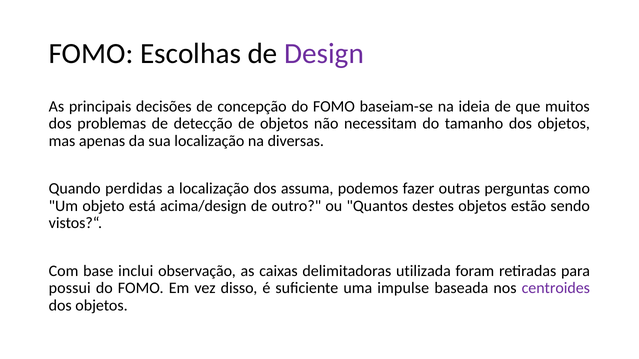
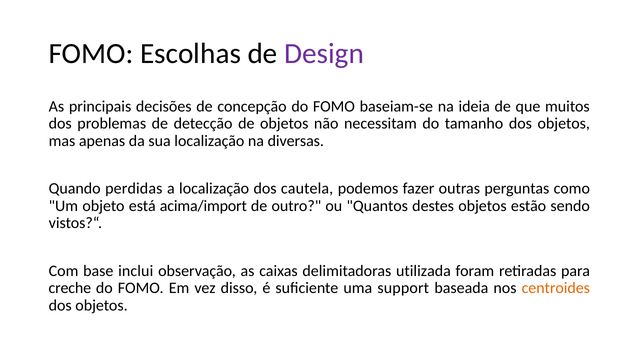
assuma: assuma -> cautela
acima/design: acima/design -> acima/import
possui: possui -> creche
impulse: impulse -> support
centroides colour: purple -> orange
